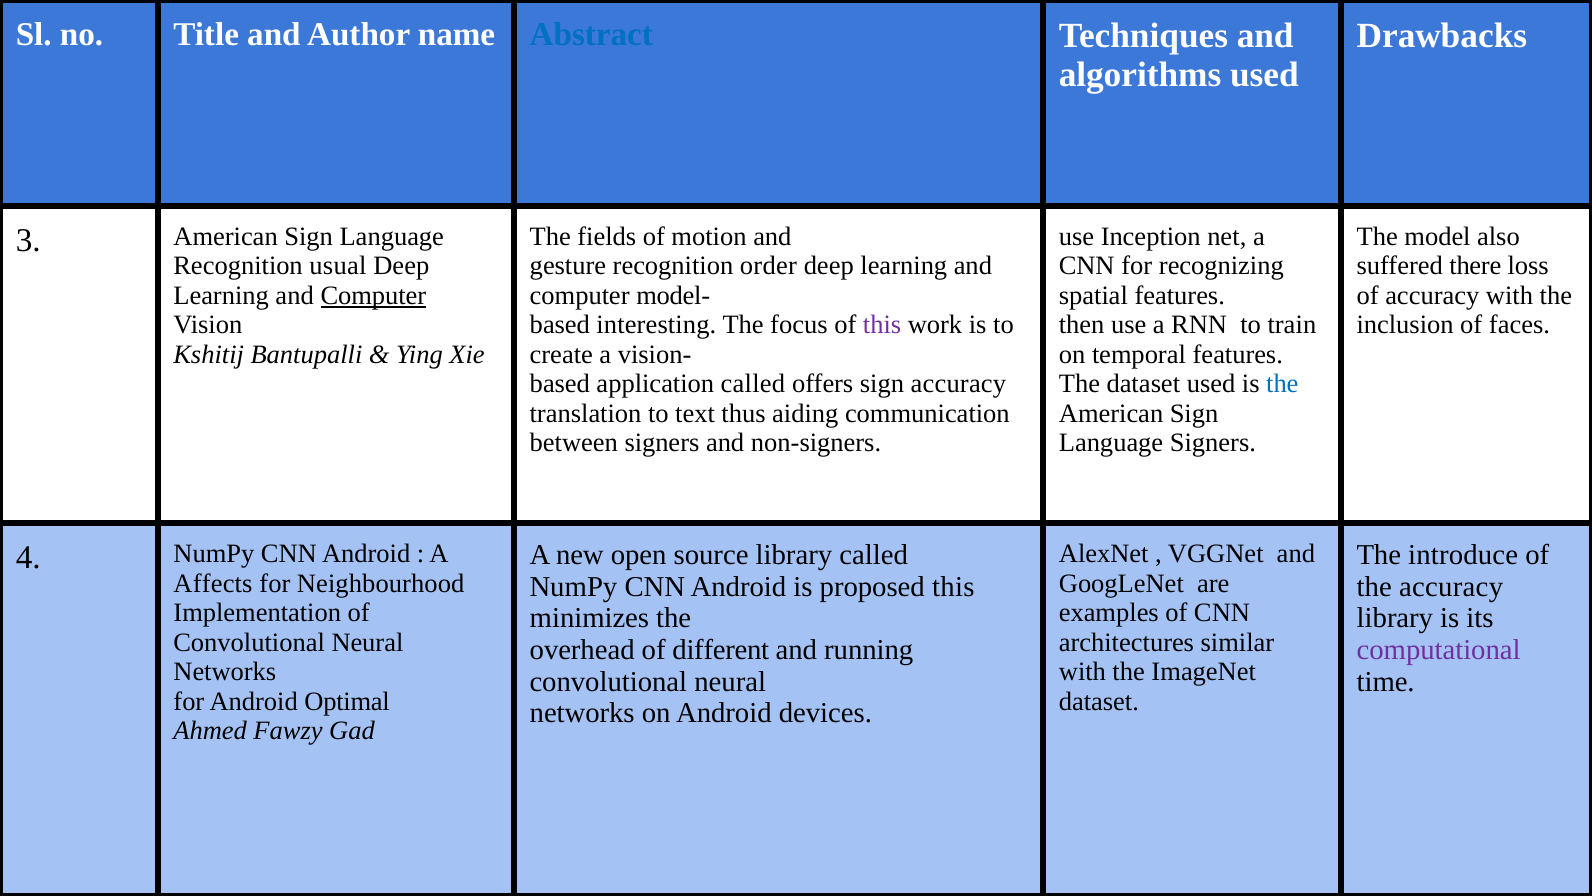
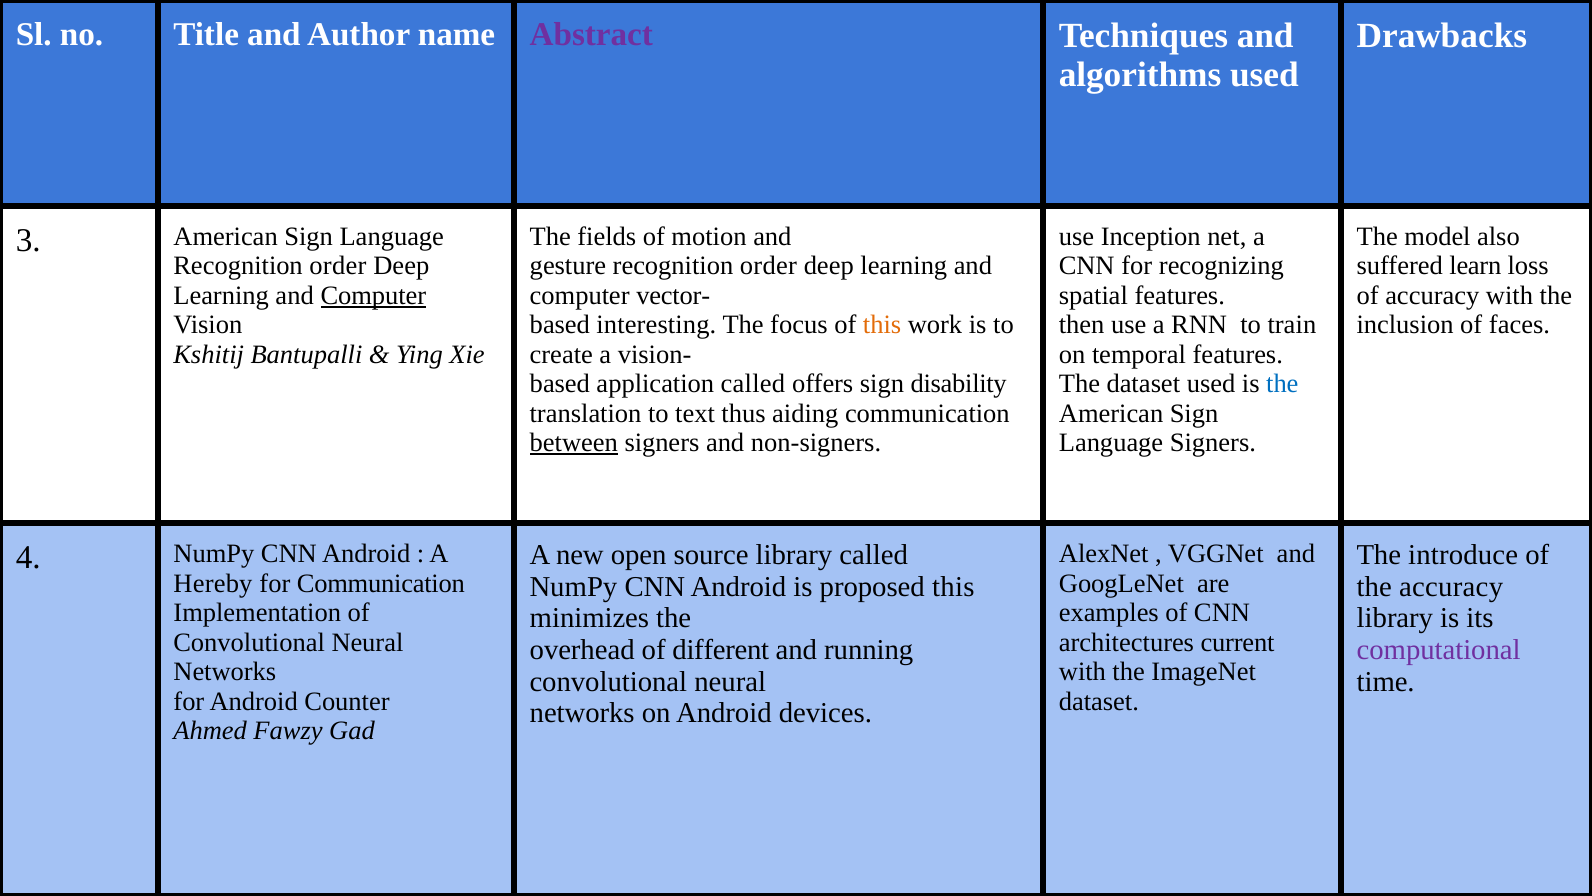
Abstract colour: blue -> purple
usual at (338, 266): usual -> order
there: there -> learn
model-: model- -> vector-
this at (882, 325) colour: purple -> orange
sign accuracy: accuracy -> disability
between underline: none -> present
Affects: Affects -> Hereby
for Neighbourhood: Neighbourhood -> Communication
similar: similar -> current
Optimal: Optimal -> Counter
